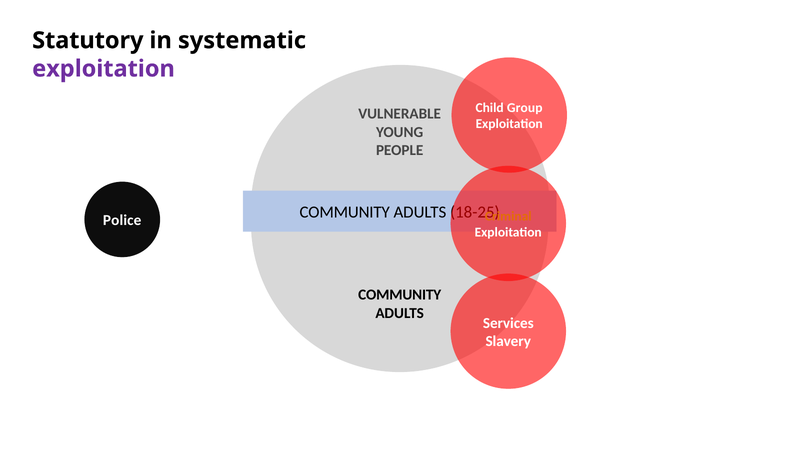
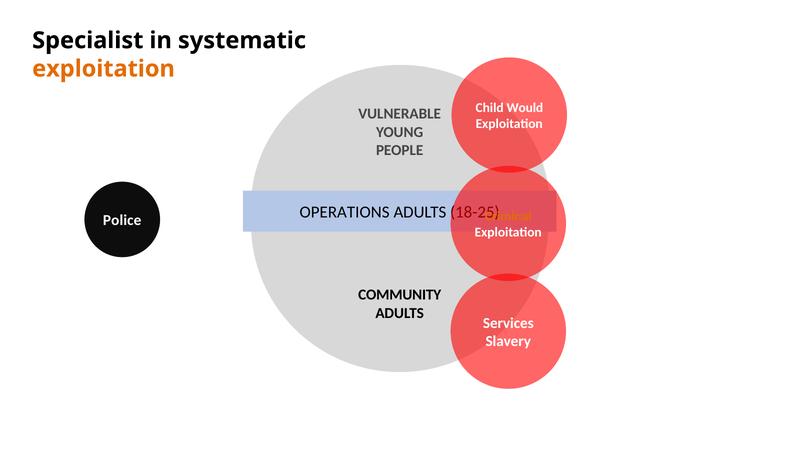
Statutory: Statutory -> Specialist
exploitation at (103, 69) colour: purple -> orange
Group: Group -> Would
COMMUNITY at (345, 213): COMMUNITY -> OPERATIONS
